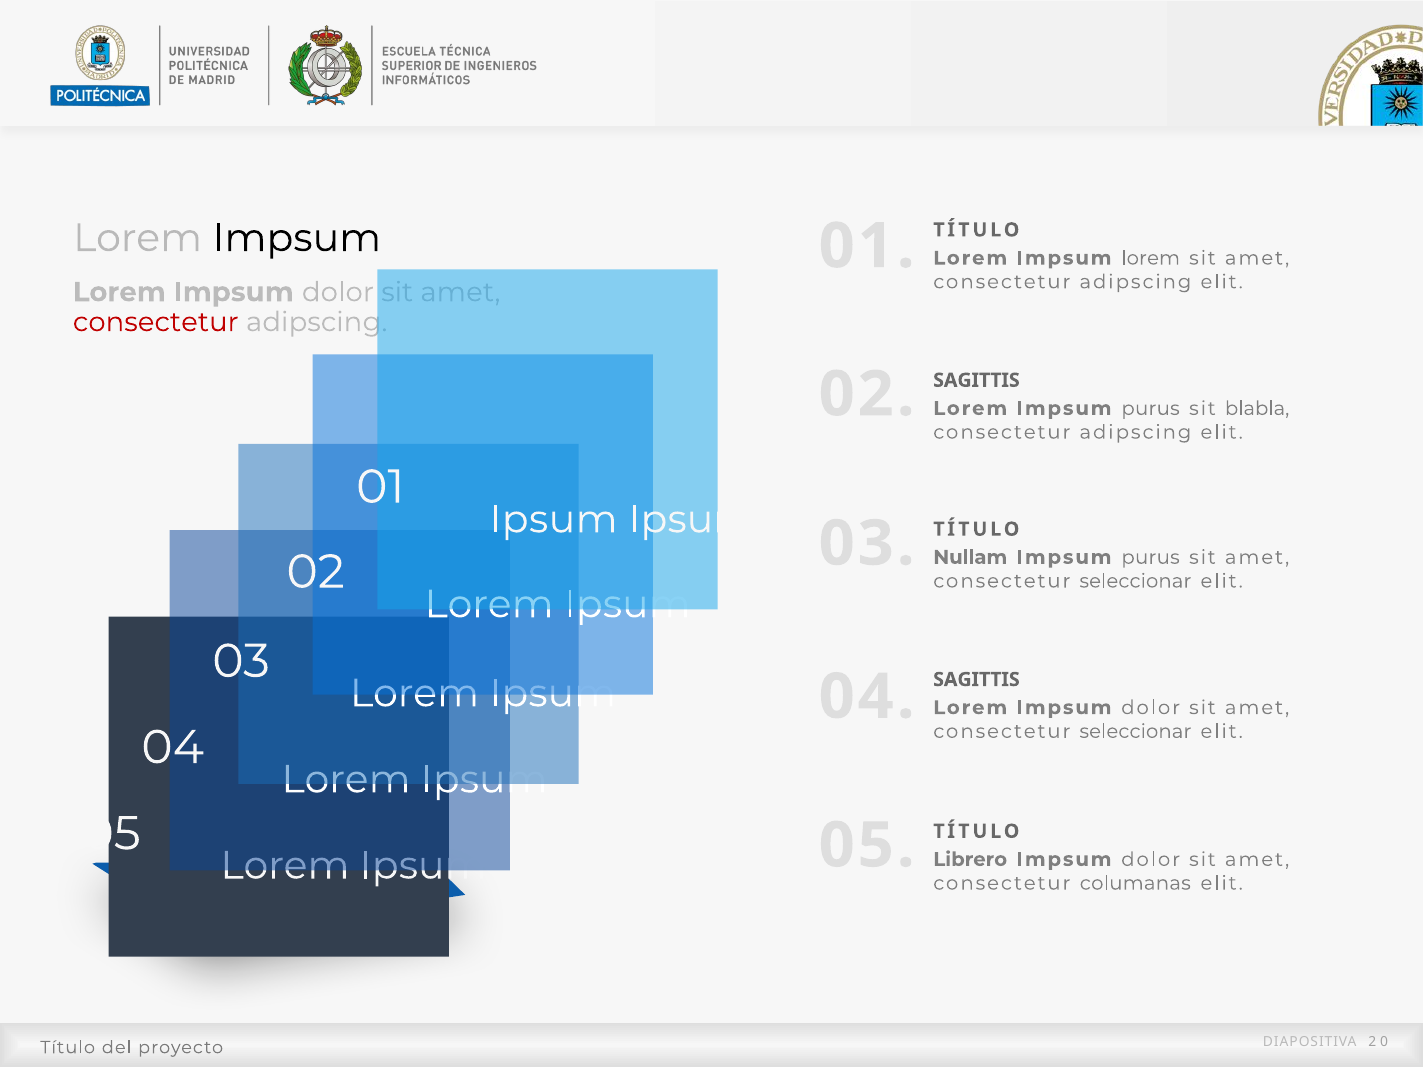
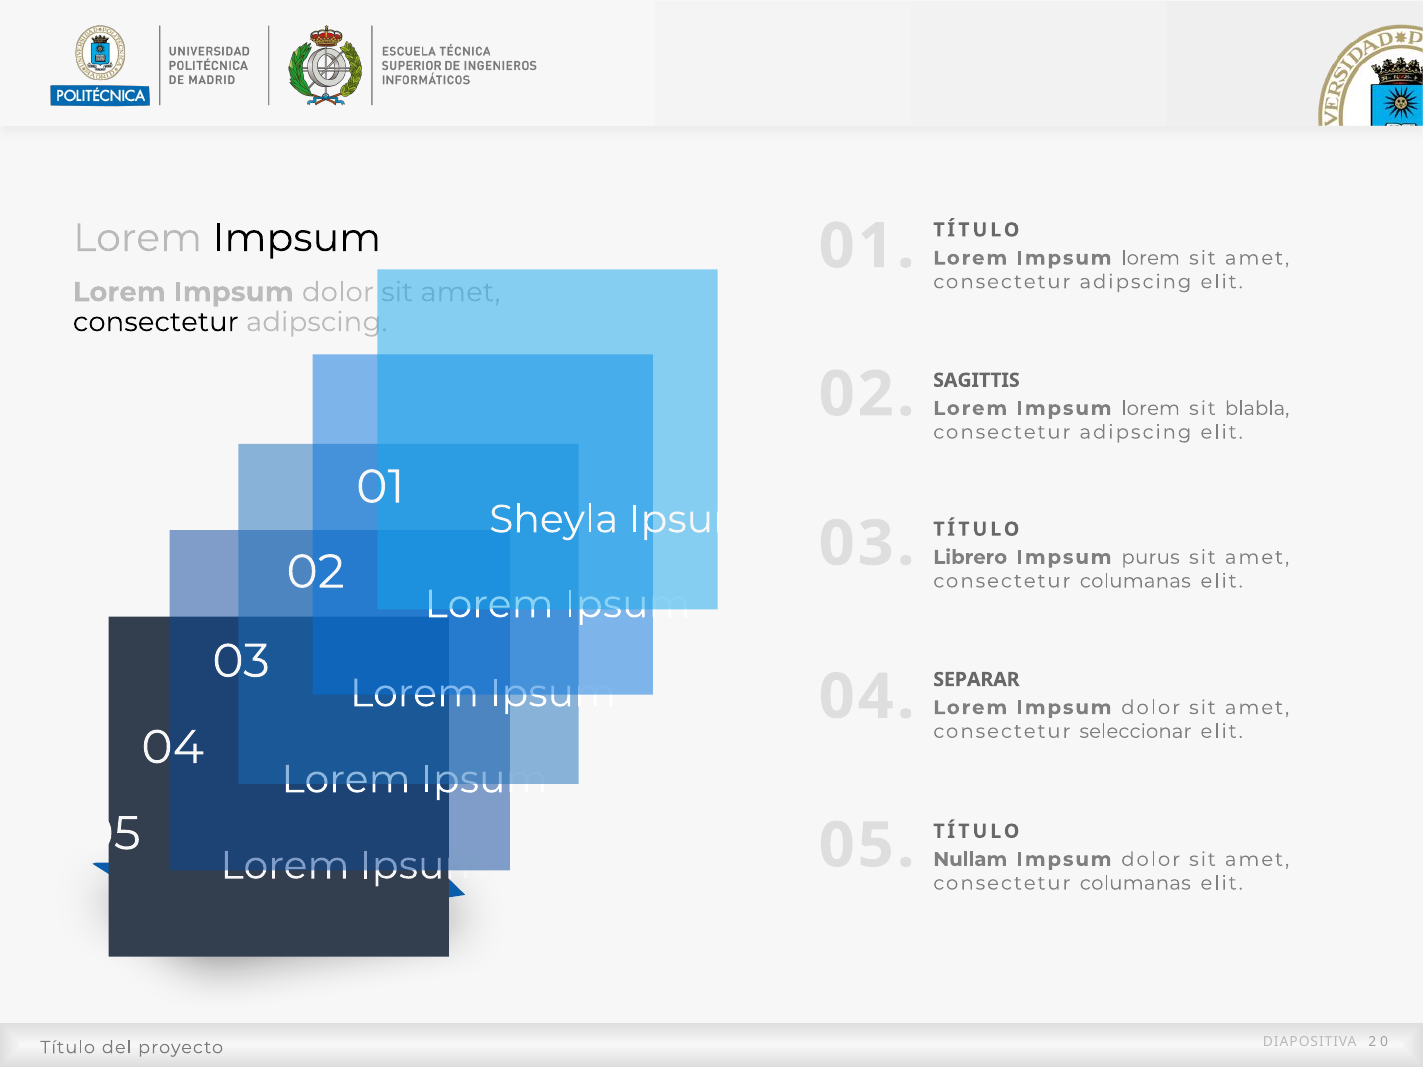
consectetur at (156, 322) colour: red -> black
purus at (1151, 408): purus -> lorem
Ipsum at (553, 520): Ipsum -> Sheyla
Nullam: Nullam -> Librero
seleccionar at (1135, 581): seleccionar -> columanas
SAGITTIS at (976, 680): SAGITTIS -> SEPARAR
Librero: Librero -> Nullam
